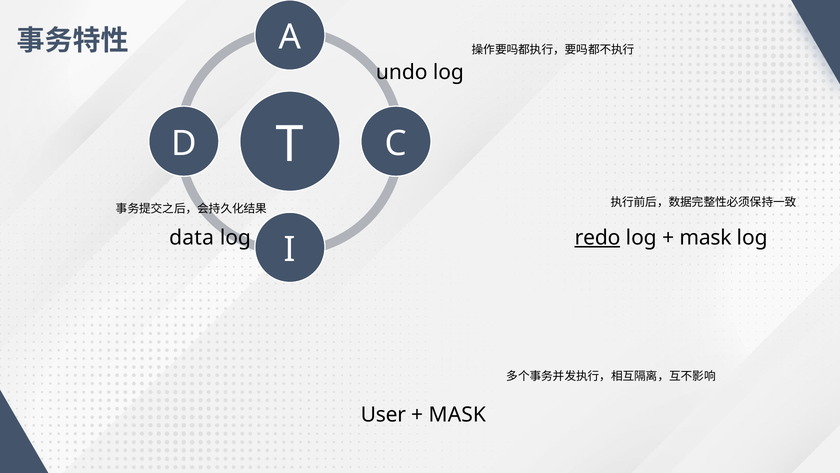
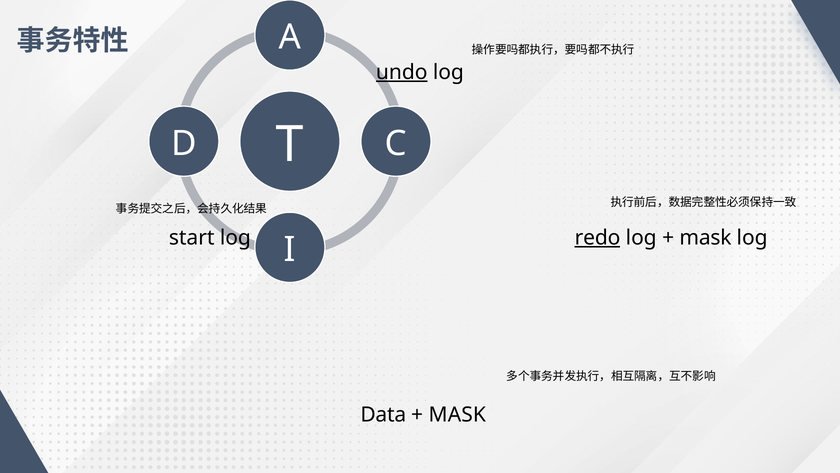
undo underline: none -> present
data: data -> start
User: User -> Data
